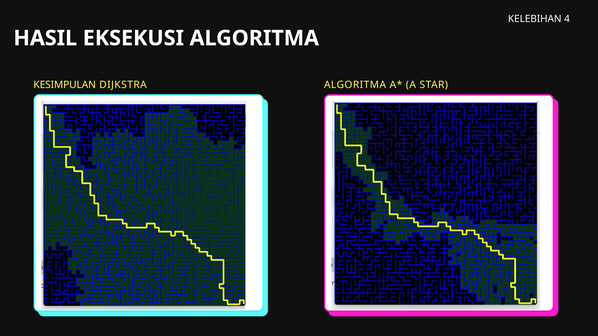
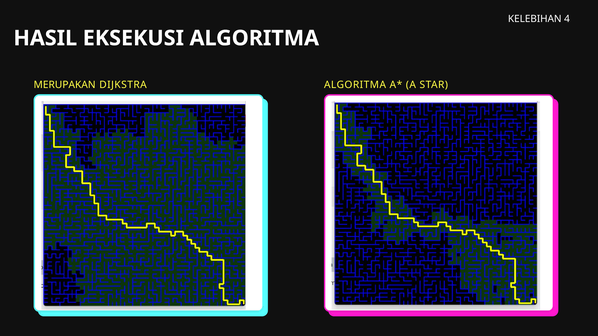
KESIMPULAN: KESIMPULAN -> MERUPAKAN
